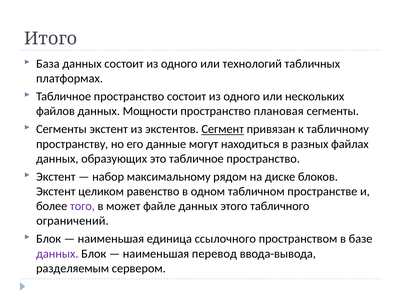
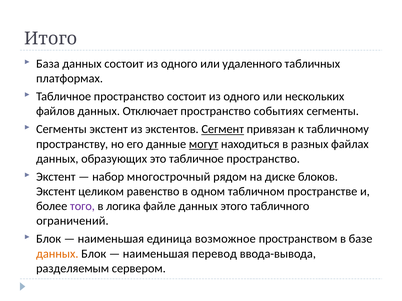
технологий: технологий -> удаленного
Мощности: Мощности -> Отключает
плановая: плановая -> событиях
могут underline: none -> present
максимальному: максимальному -> многострочный
может: может -> логика
ссылочного: ссылочного -> возможное
данных at (57, 254) colour: purple -> orange
